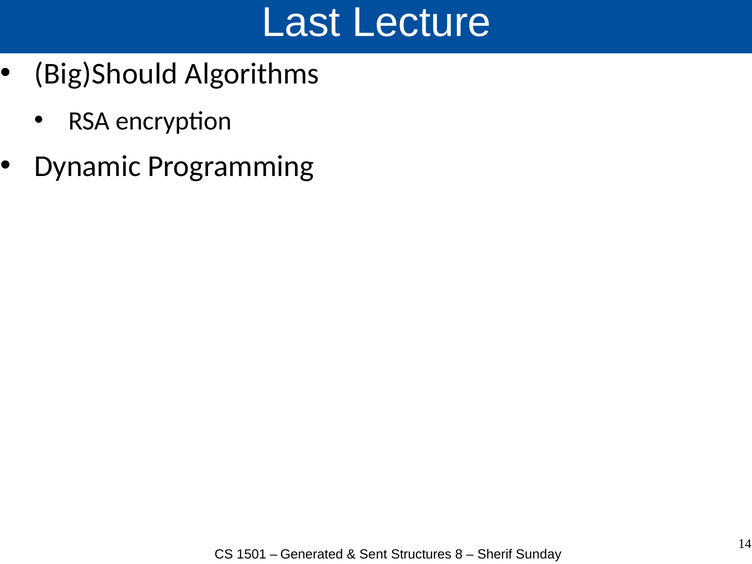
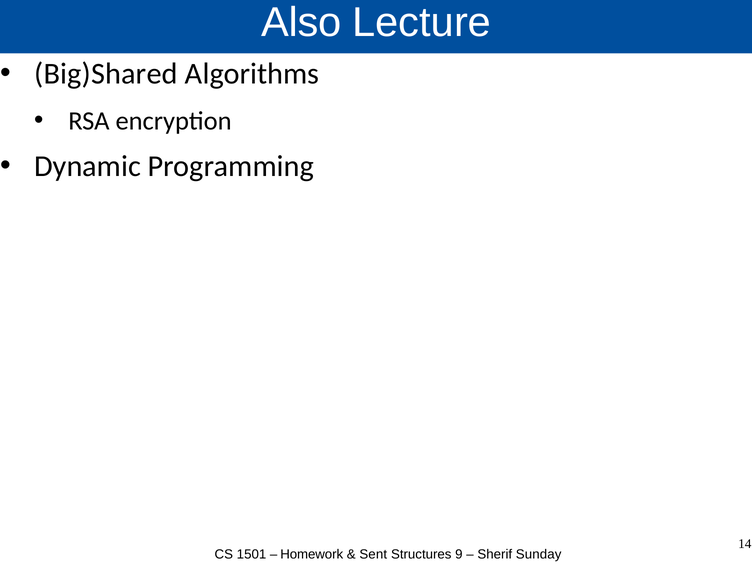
Last: Last -> Also
Big)Should: Big)Should -> Big)Shared
Generated: Generated -> Homework
8: 8 -> 9
